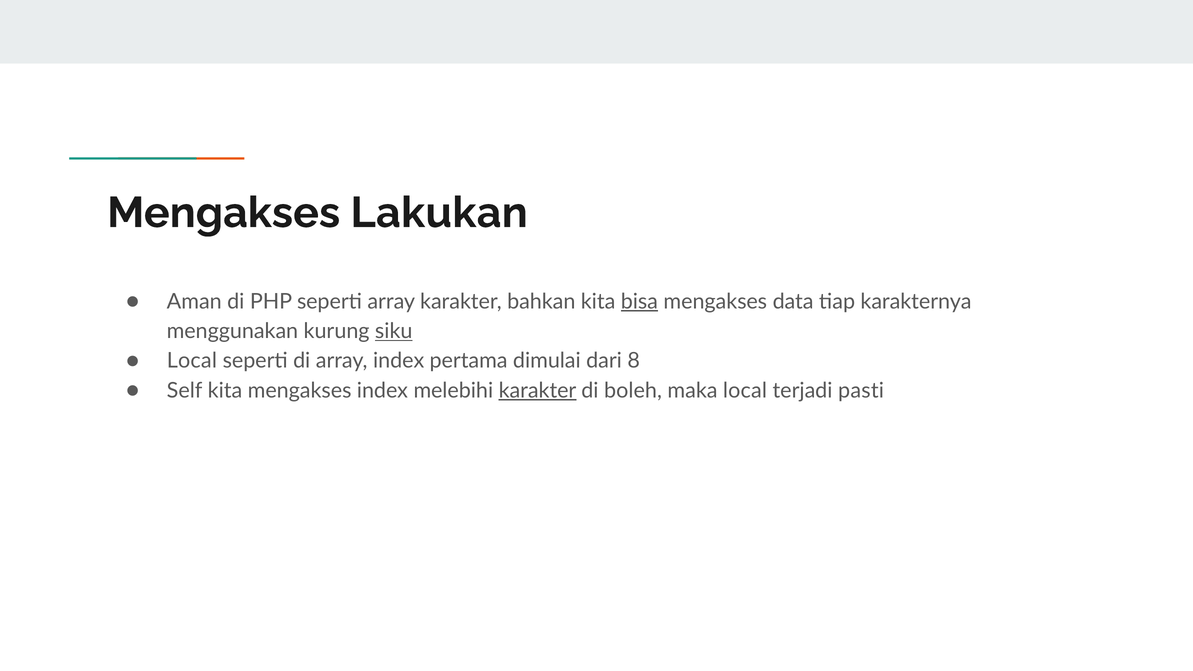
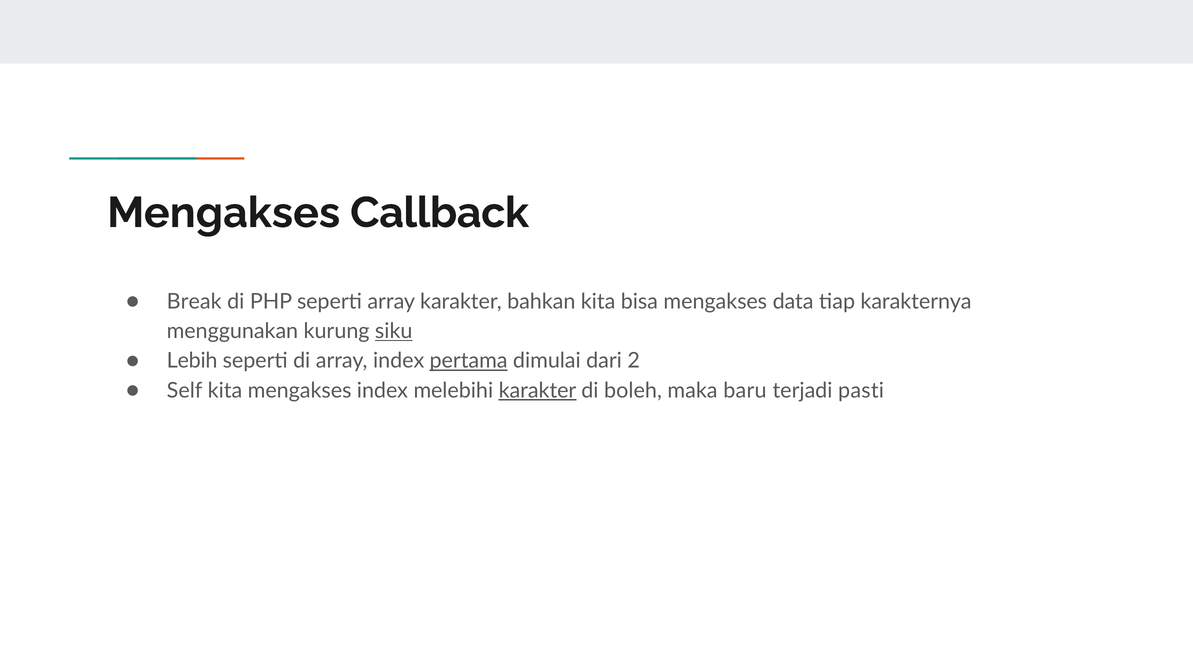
Lakukan: Lakukan -> Callback
Aman: Aman -> Break
bisa underline: present -> none
Local at (192, 361): Local -> Lebih
pertama underline: none -> present
8: 8 -> 2
maka local: local -> baru
